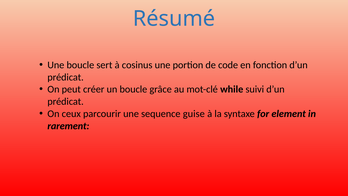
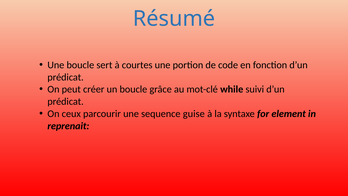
cosinus: cosinus -> courtes
rarement: rarement -> reprenait
